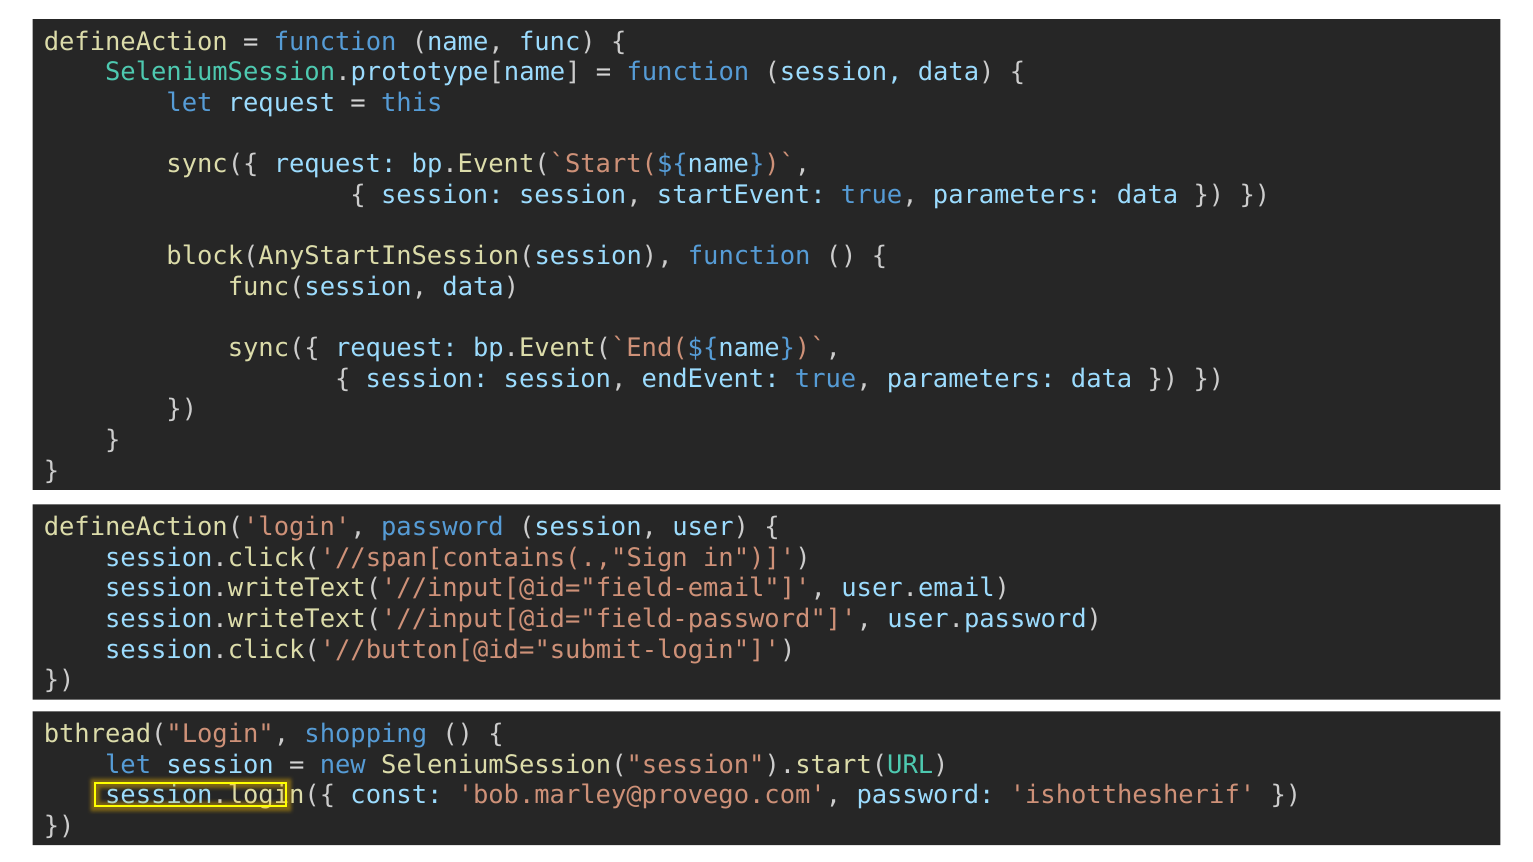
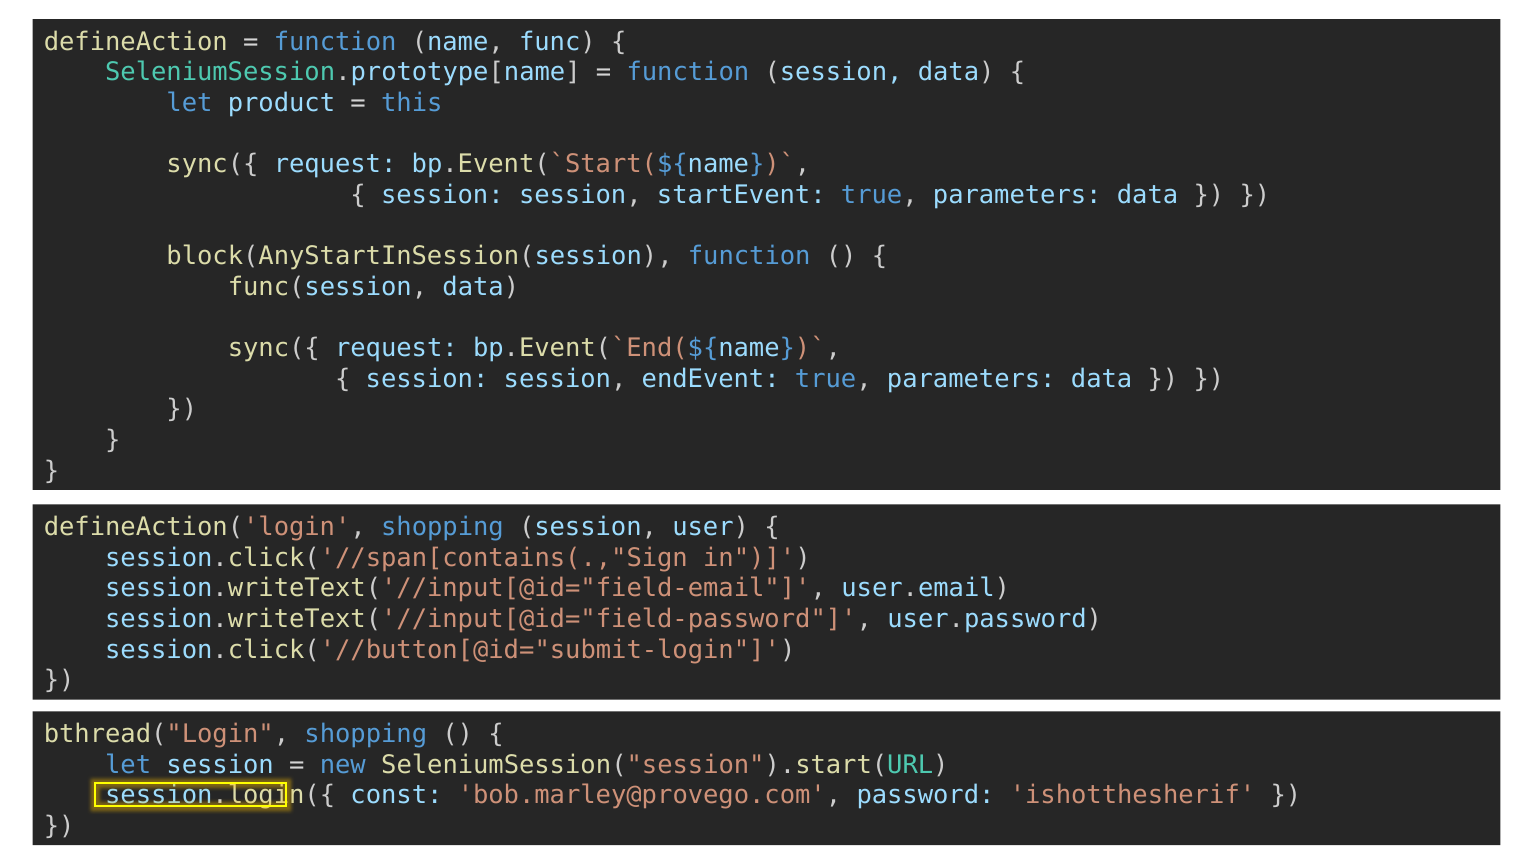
let request: request -> product
defineAction('login password: password -> shopping
